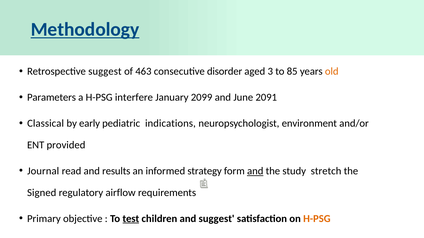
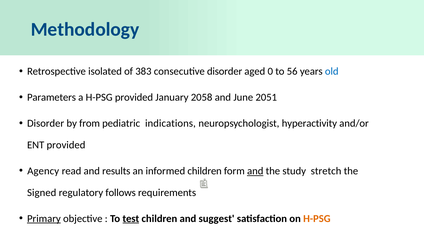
Methodology underline: present -> none
Retrospective suggest: suggest -> isolated
463: 463 -> 383
3: 3 -> 0
85: 85 -> 56
old colour: orange -> blue
H-PSG interfere: interfere -> provided
2099: 2099 -> 2058
2091: 2091 -> 2051
Classical at (46, 124): Classical -> Disorder
early: early -> from
environment: environment -> hyperactivity
Journal: Journal -> Agency
informed strategy: strategy -> children
airflow: airflow -> follows
Primary underline: none -> present
